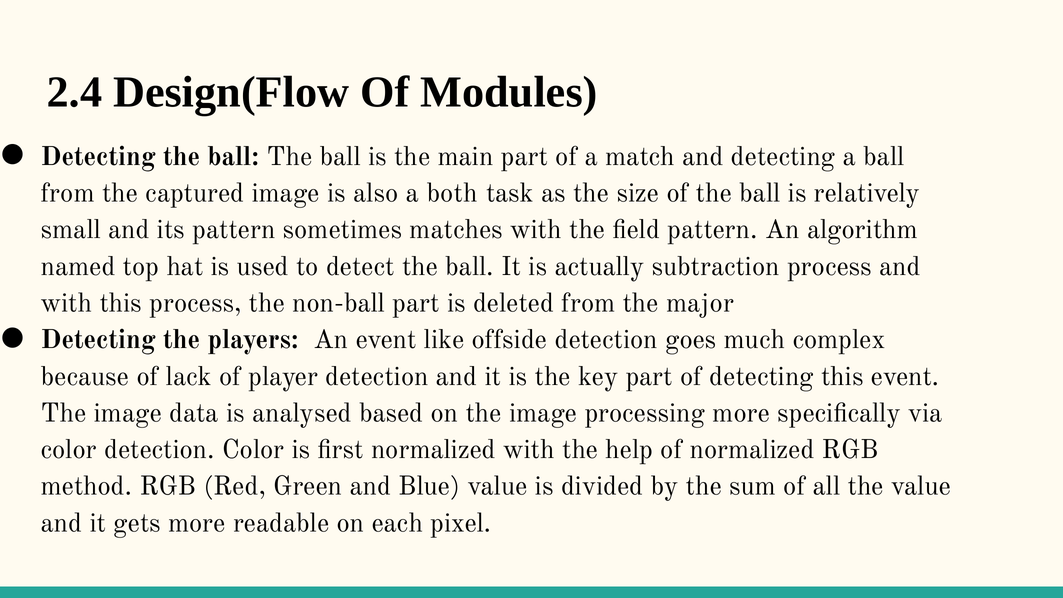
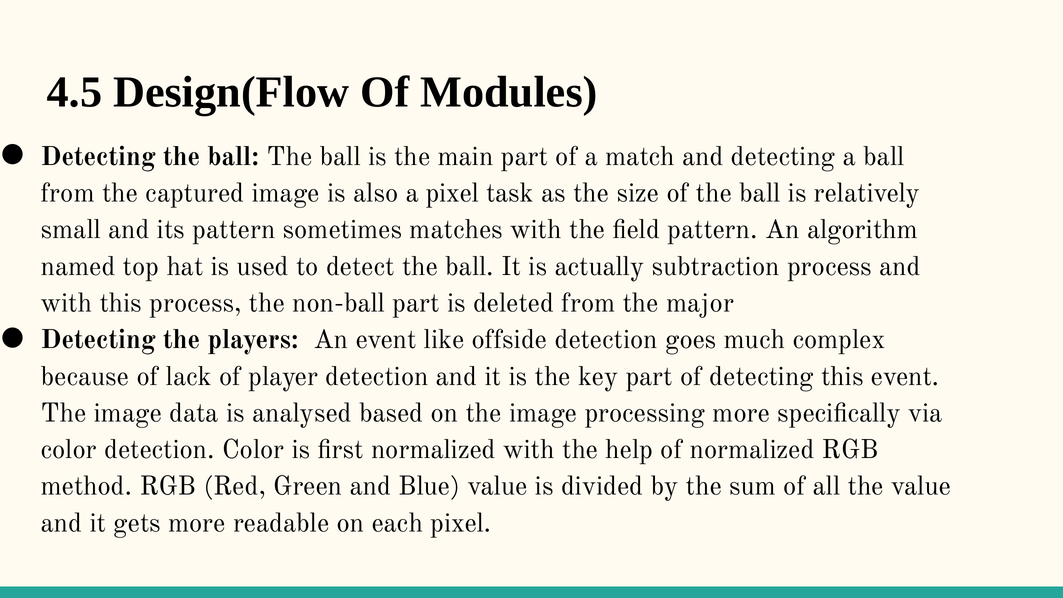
2.4: 2.4 -> 4.5
a both: both -> pixel
